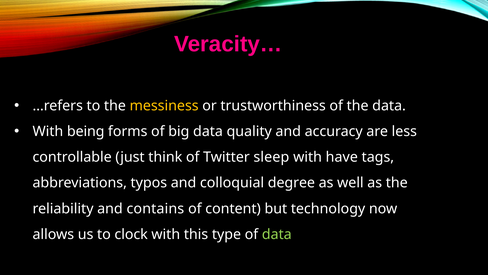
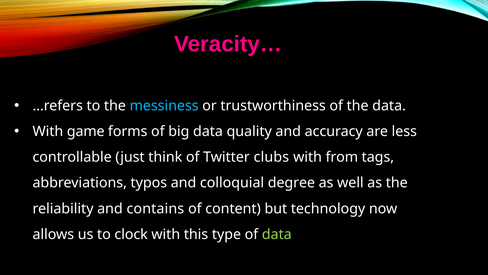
messiness colour: yellow -> light blue
being: being -> game
sleep: sleep -> clubs
have: have -> from
